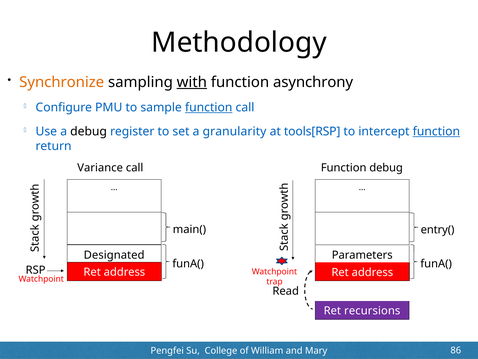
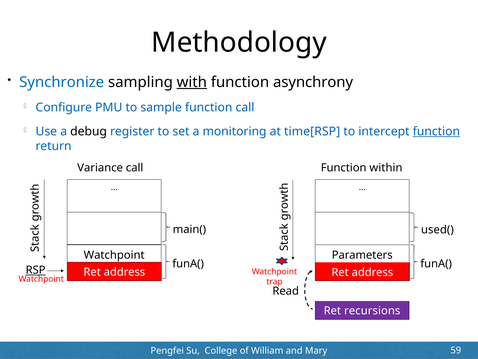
Synchronize colour: orange -> blue
function at (209, 107) underline: present -> none
granularity: granularity -> monitoring
tools[RSP: tools[RSP -> time[RSP
Function debug: debug -> within
entry(: entry( -> used(
Designated at (114, 255): Designated -> Watchpoint
RSP underline: none -> present
86: 86 -> 59
